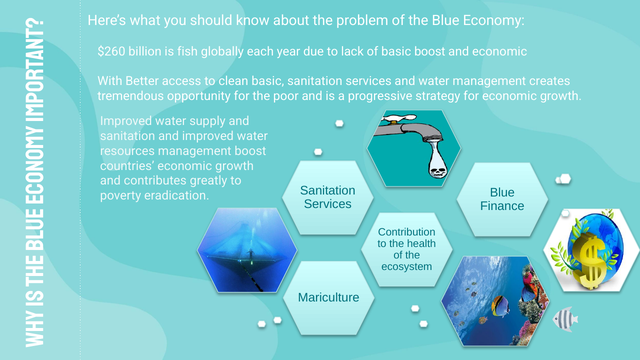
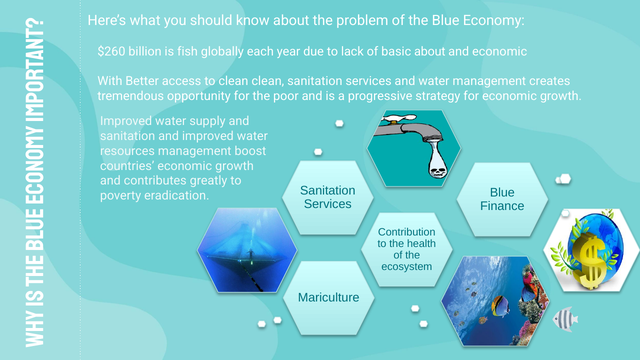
basic boost: boost -> about
clean basic: basic -> clean
